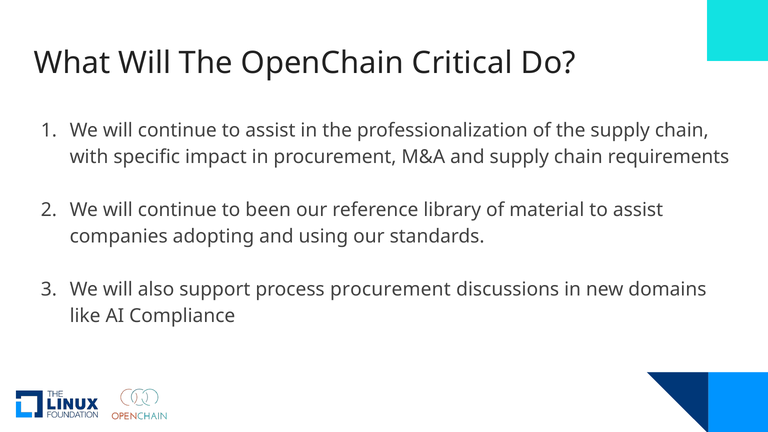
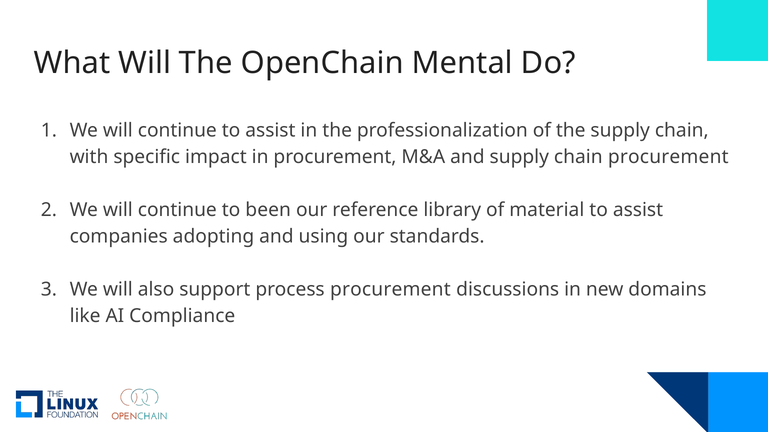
Critical: Critical -> Mental
chain requirements: requirements -> procurement
